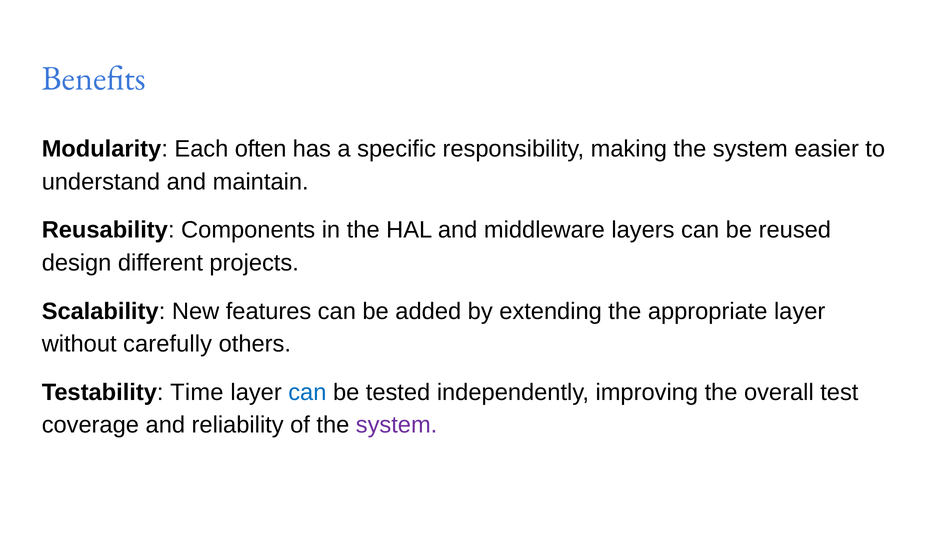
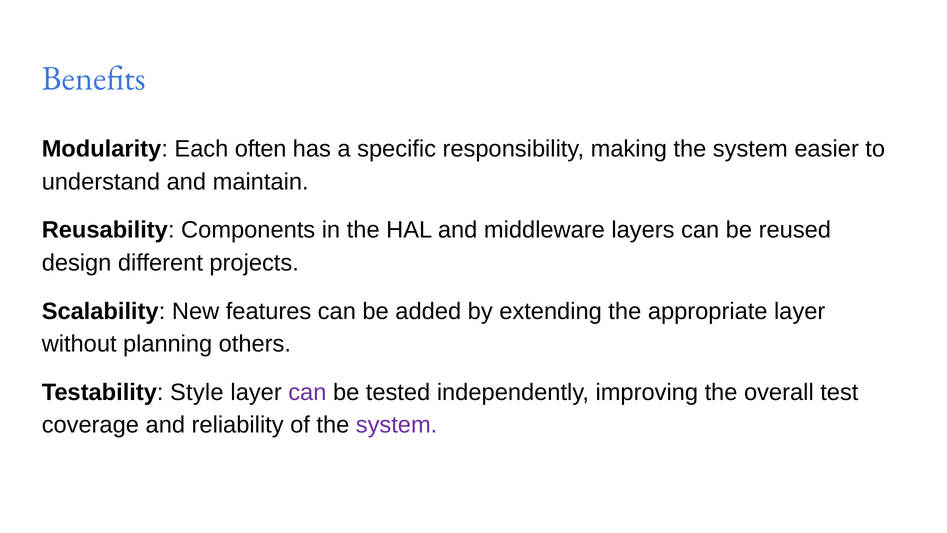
carefully: carefully -> planning
Time: Time -> Style
can at (307, 392) colour: blue -> purple
